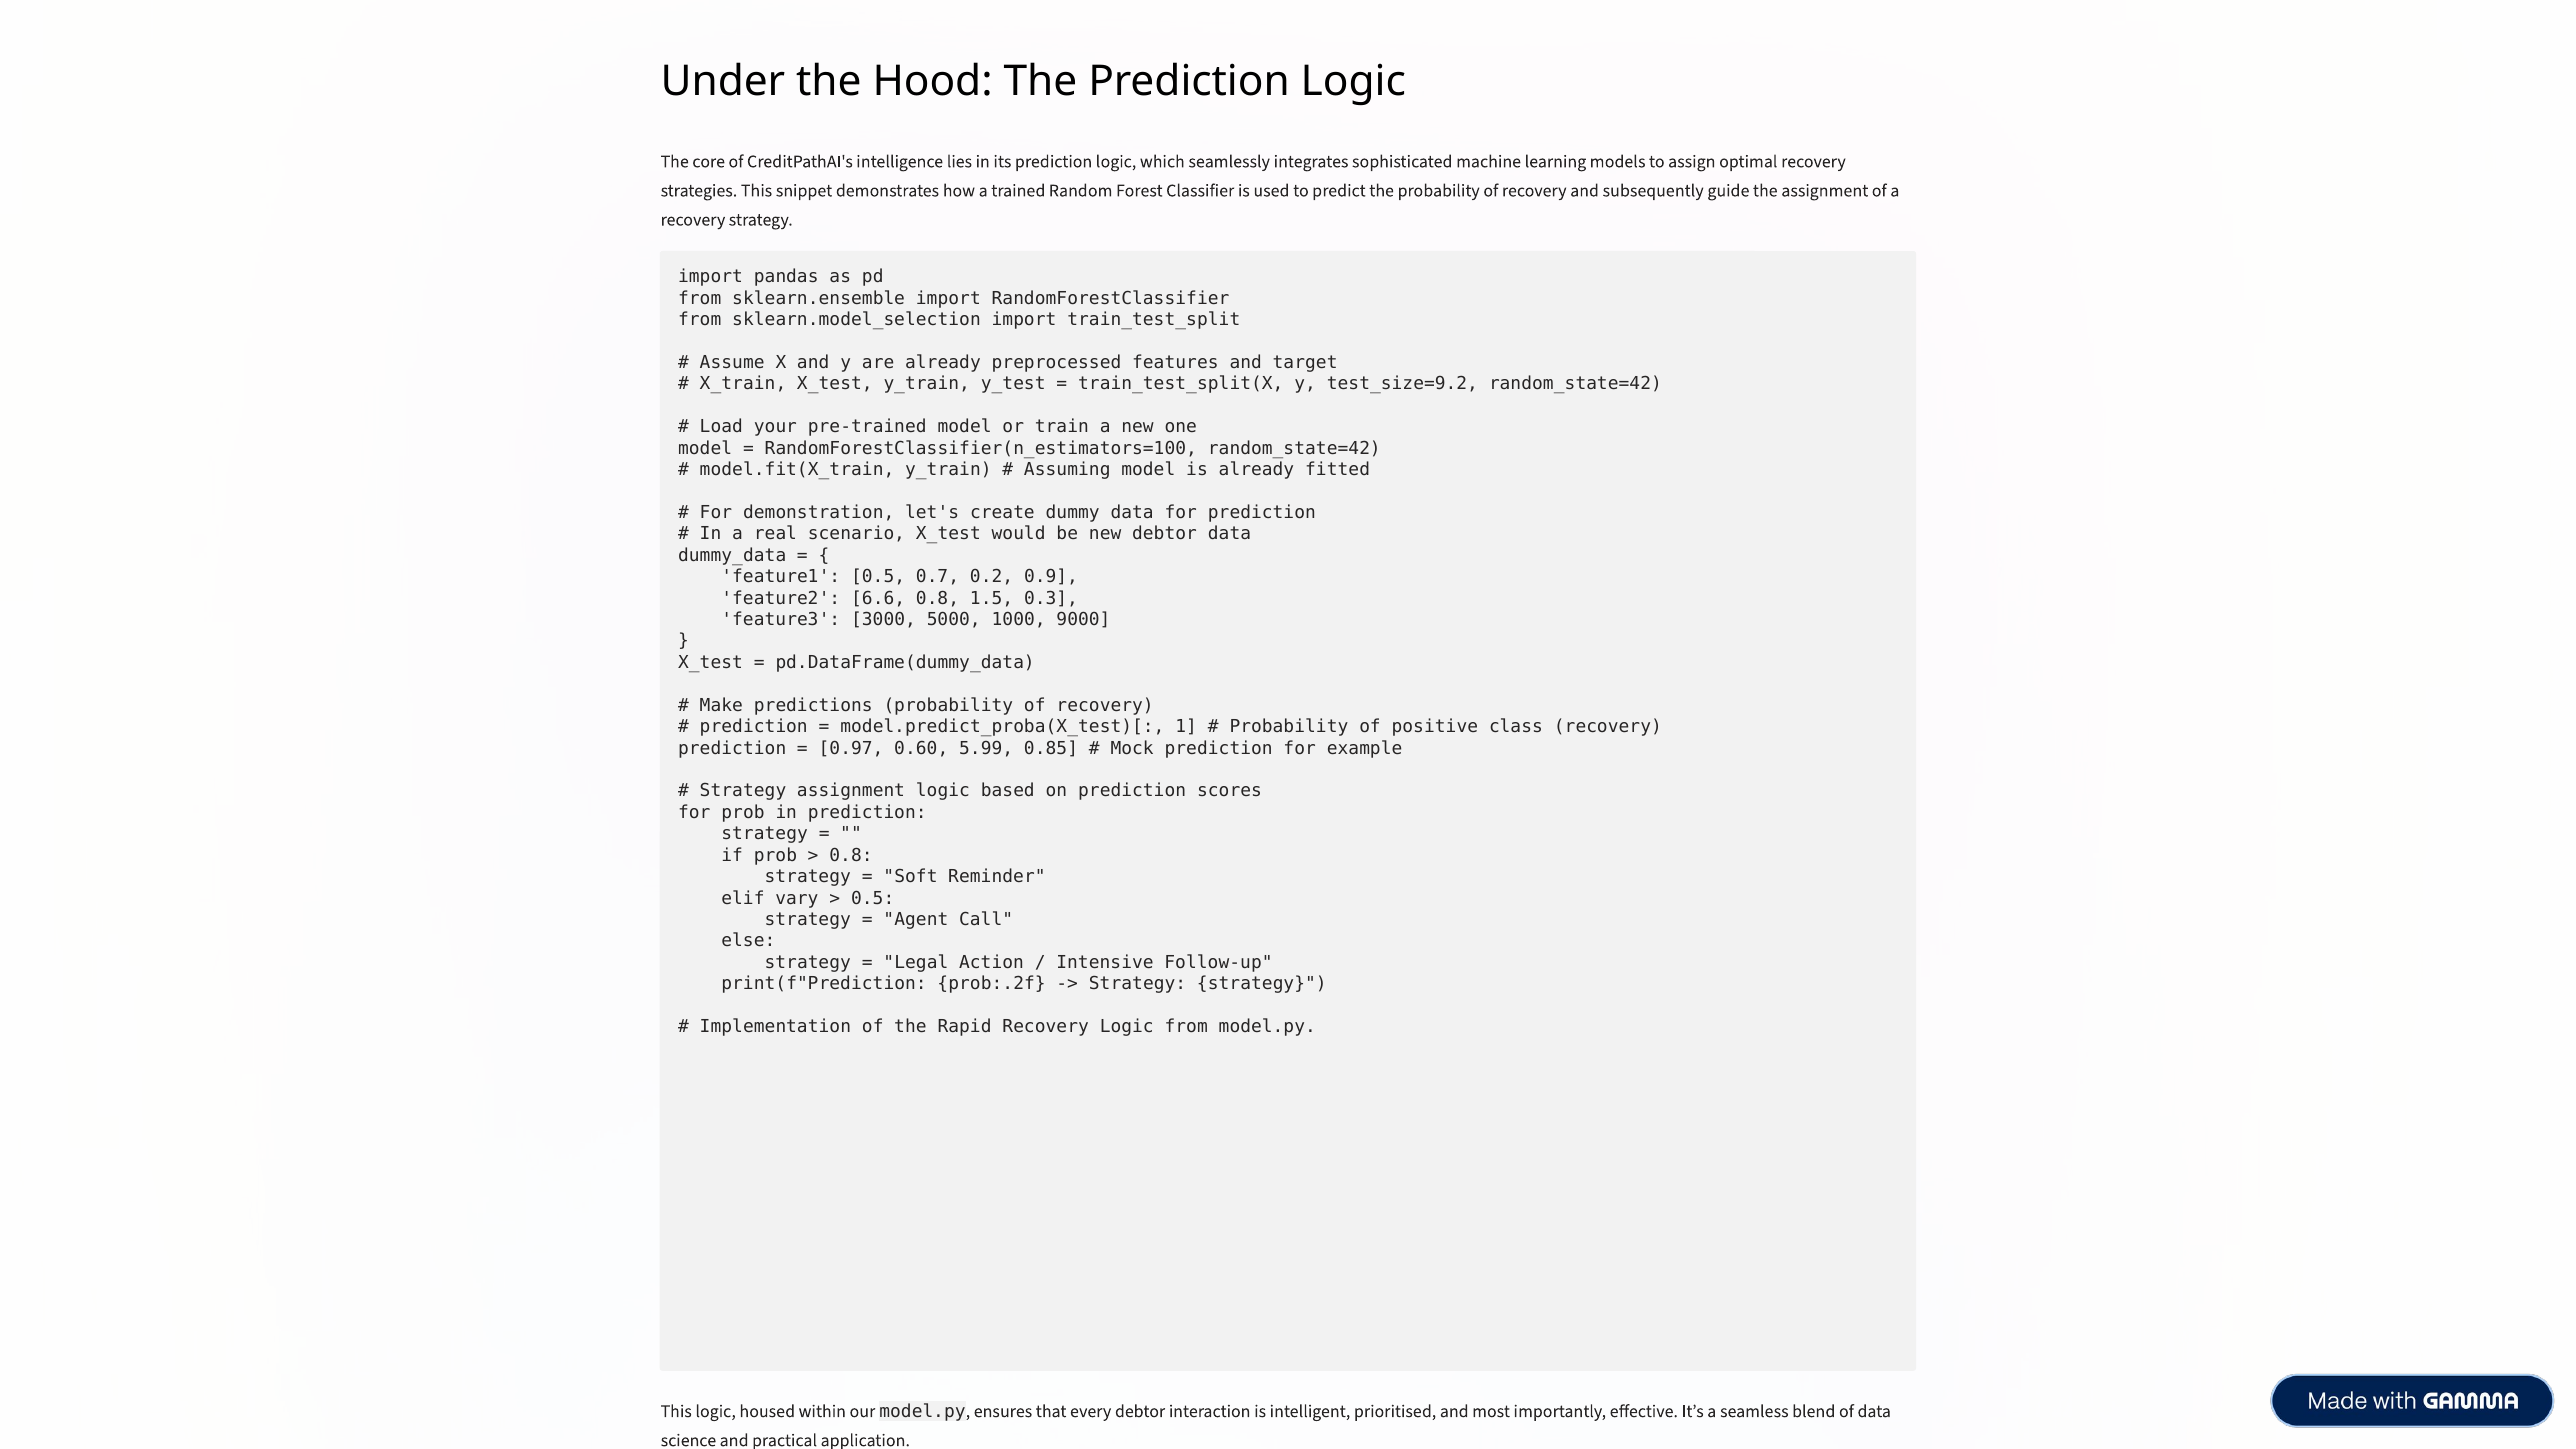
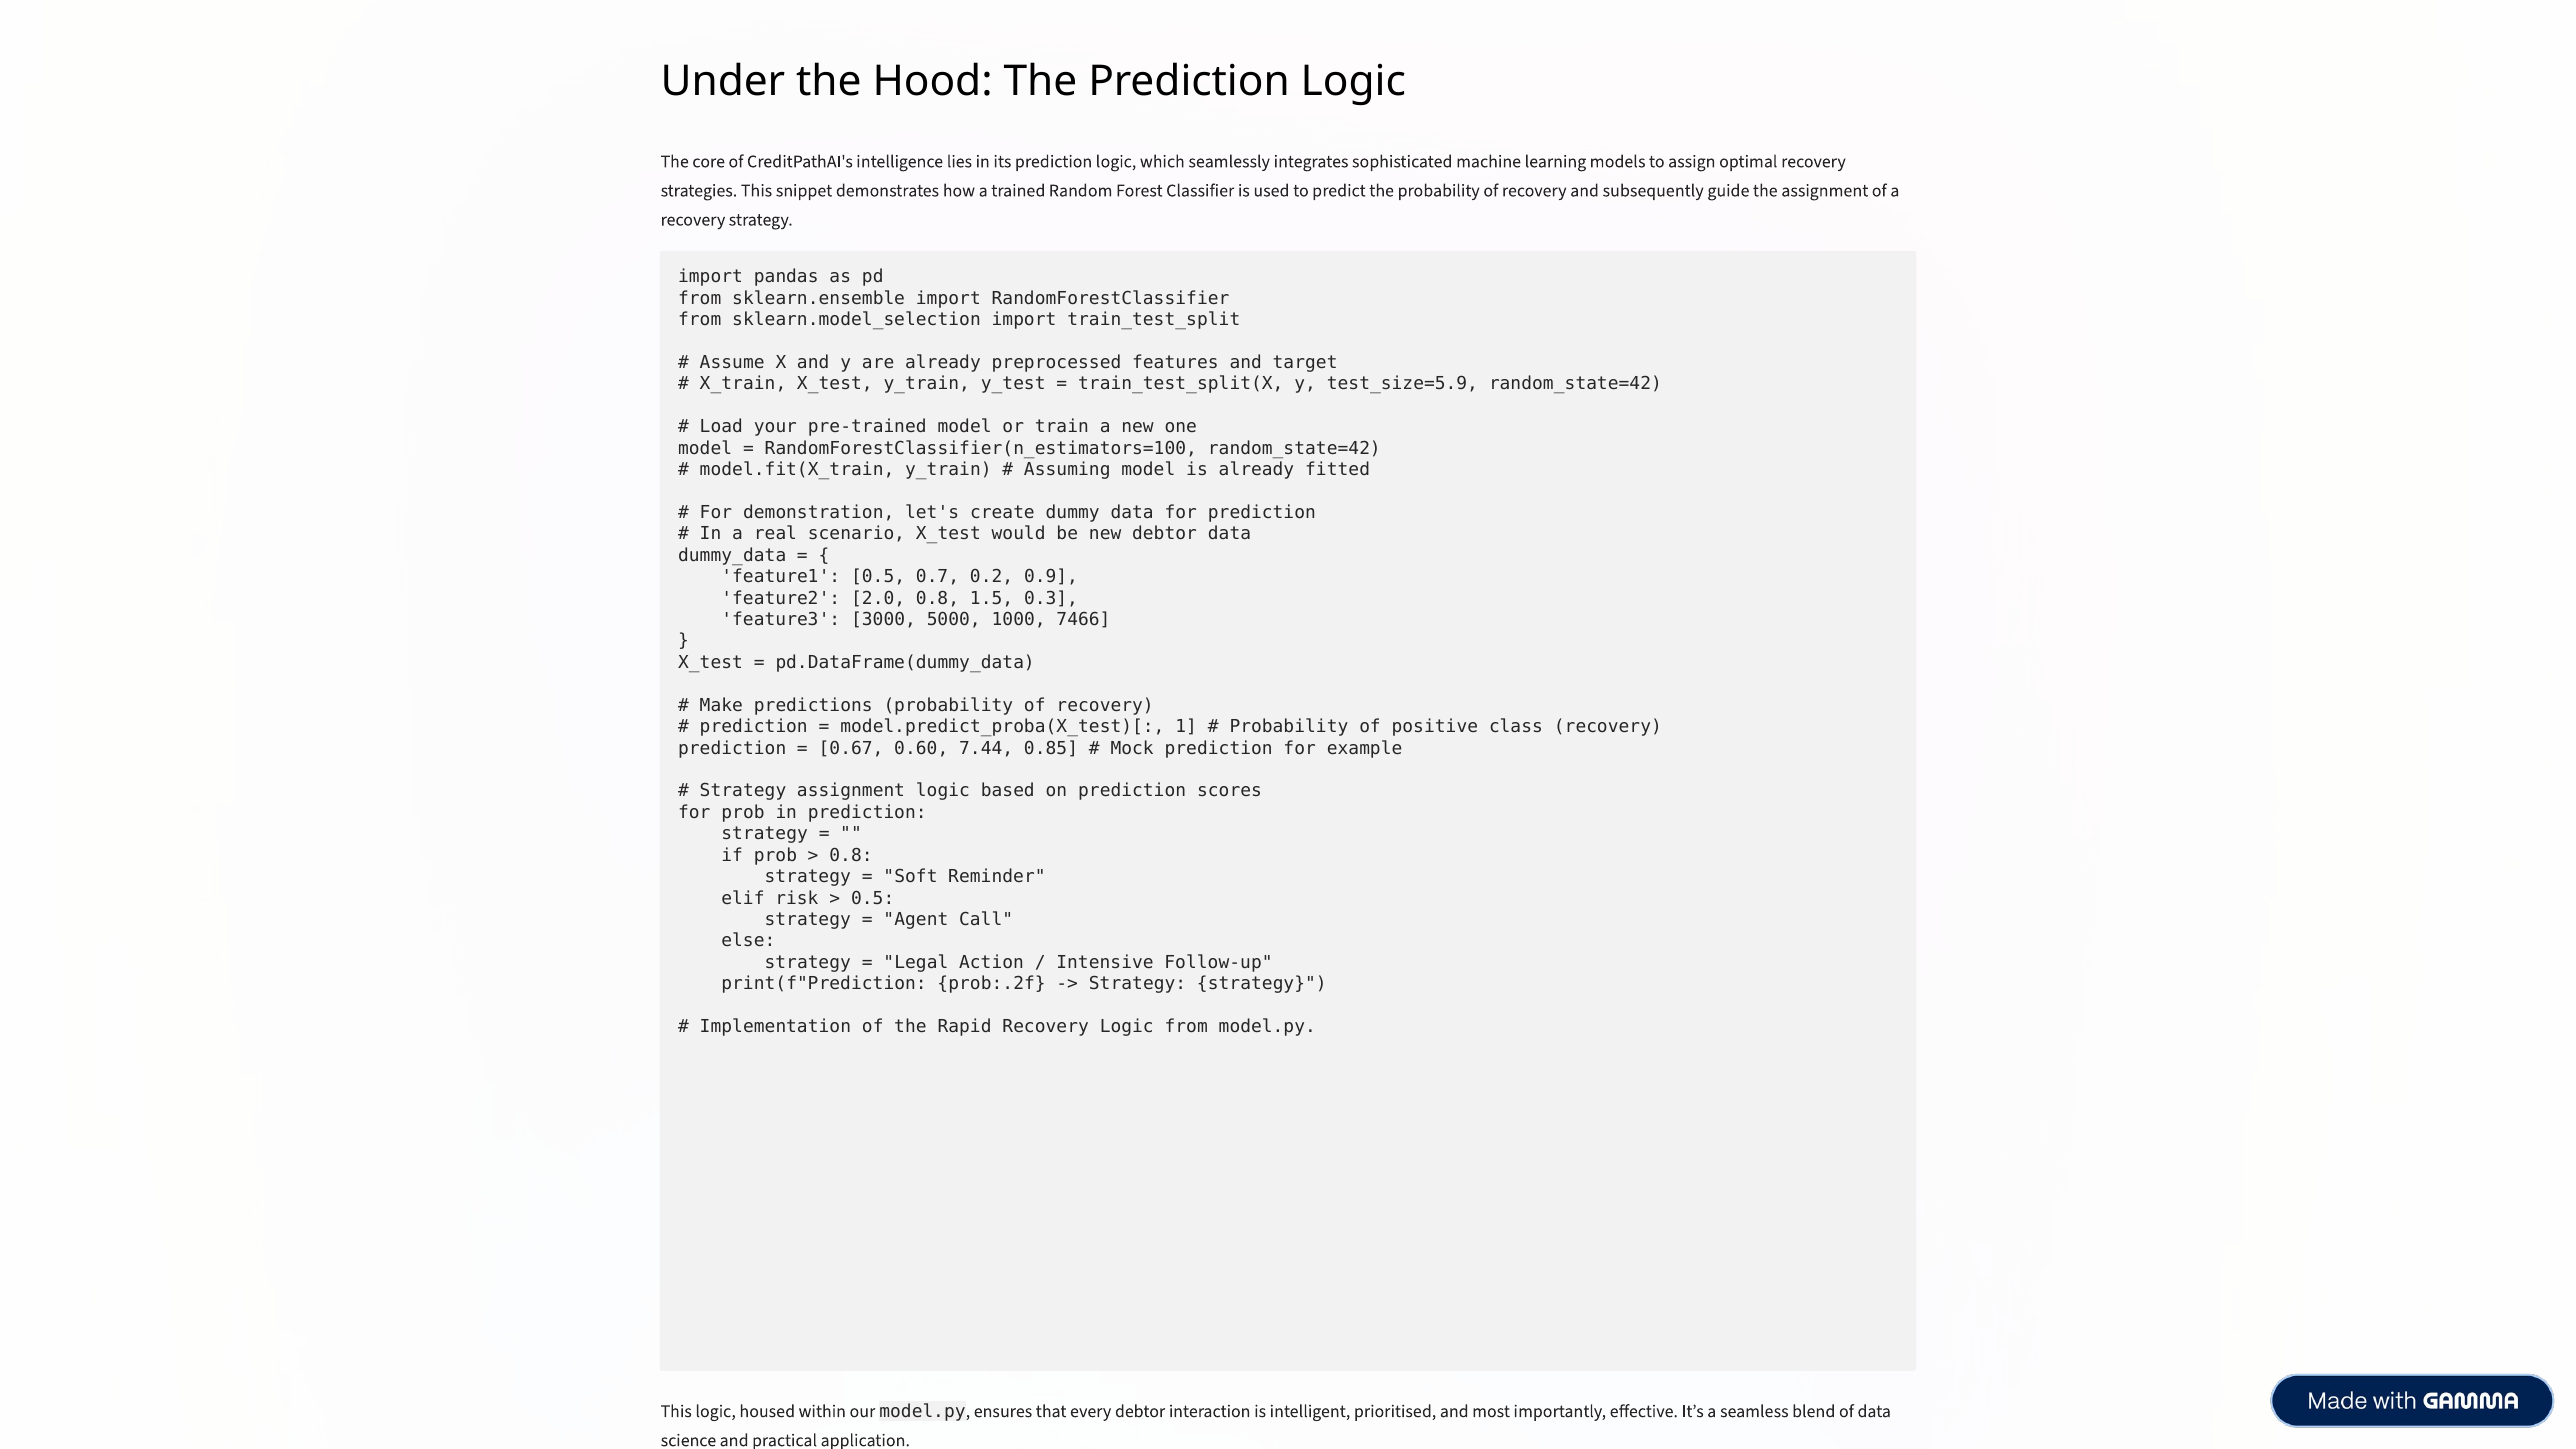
test_size=9.2: test_size=9.2 -> test_size=5.9
6.6: 6.6 -> 2.0
9000: 9000 -> 7466
0.97: 0.97 -> 0.67
5.99: 5.99 -> 7.44
vary: vary -> risk
